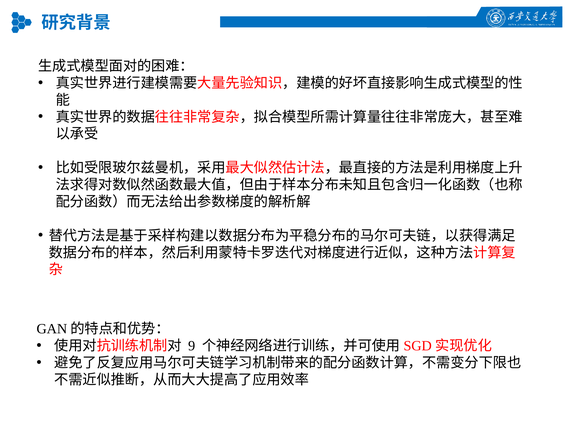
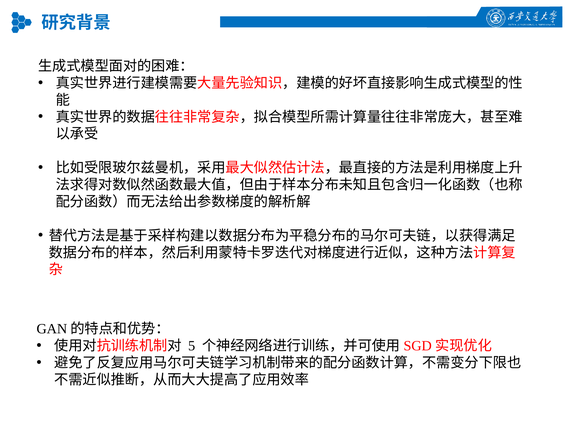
9: 9 -> 5
